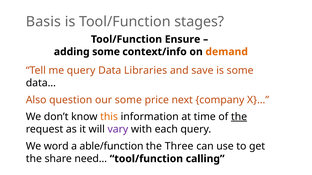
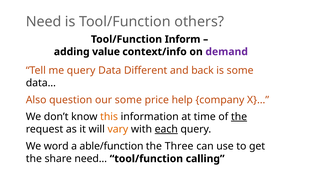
Basis: Basis -> Need
stages: stages -> others
Ensure: Ensure -> Inform
adding some: some -> value
demand colour: orange -> purple
Libraries: Libraries -> Different
save: save -> back
next: next -> help
vary colour: purple -> orange
each underline: none -> present
